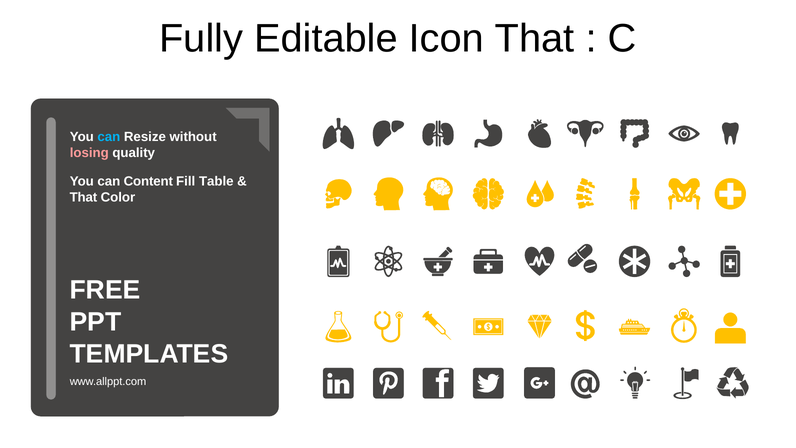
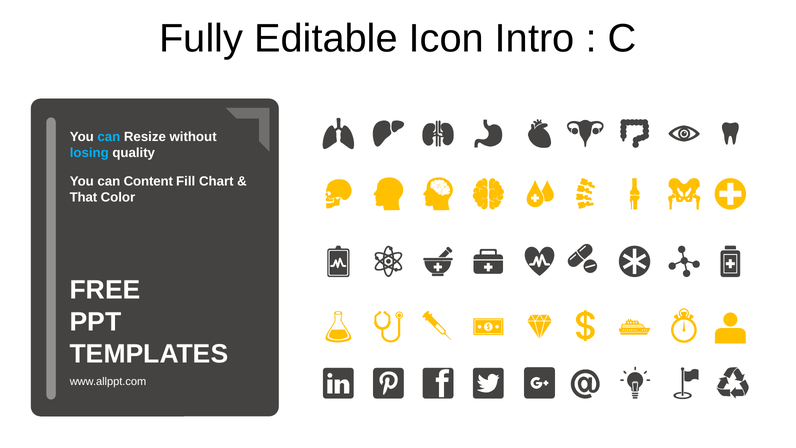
Icon That: That -> Intro
losing colour: pink -> light blue
Table: Table -> Chart
